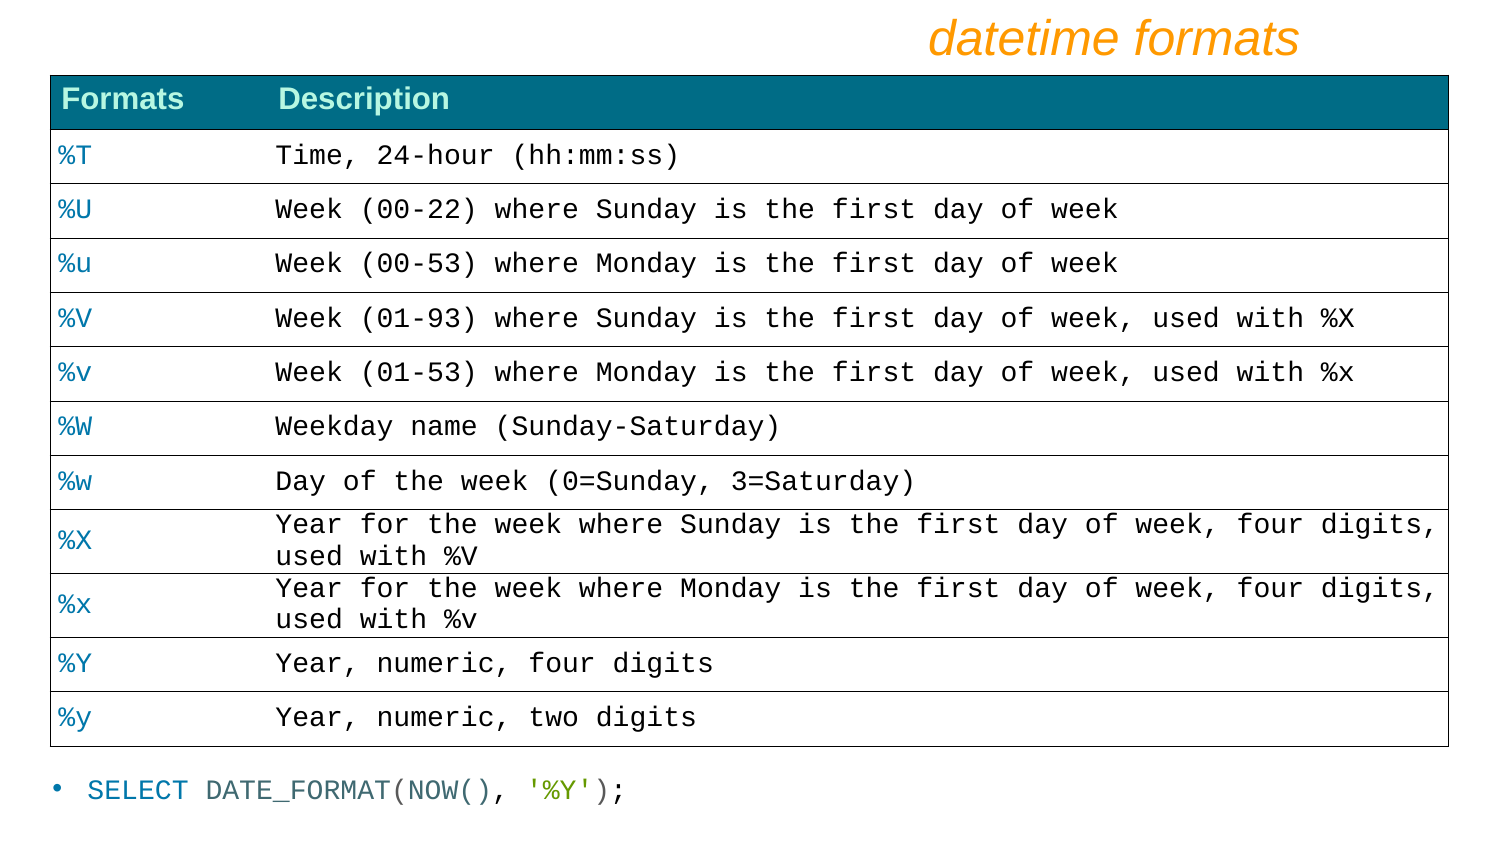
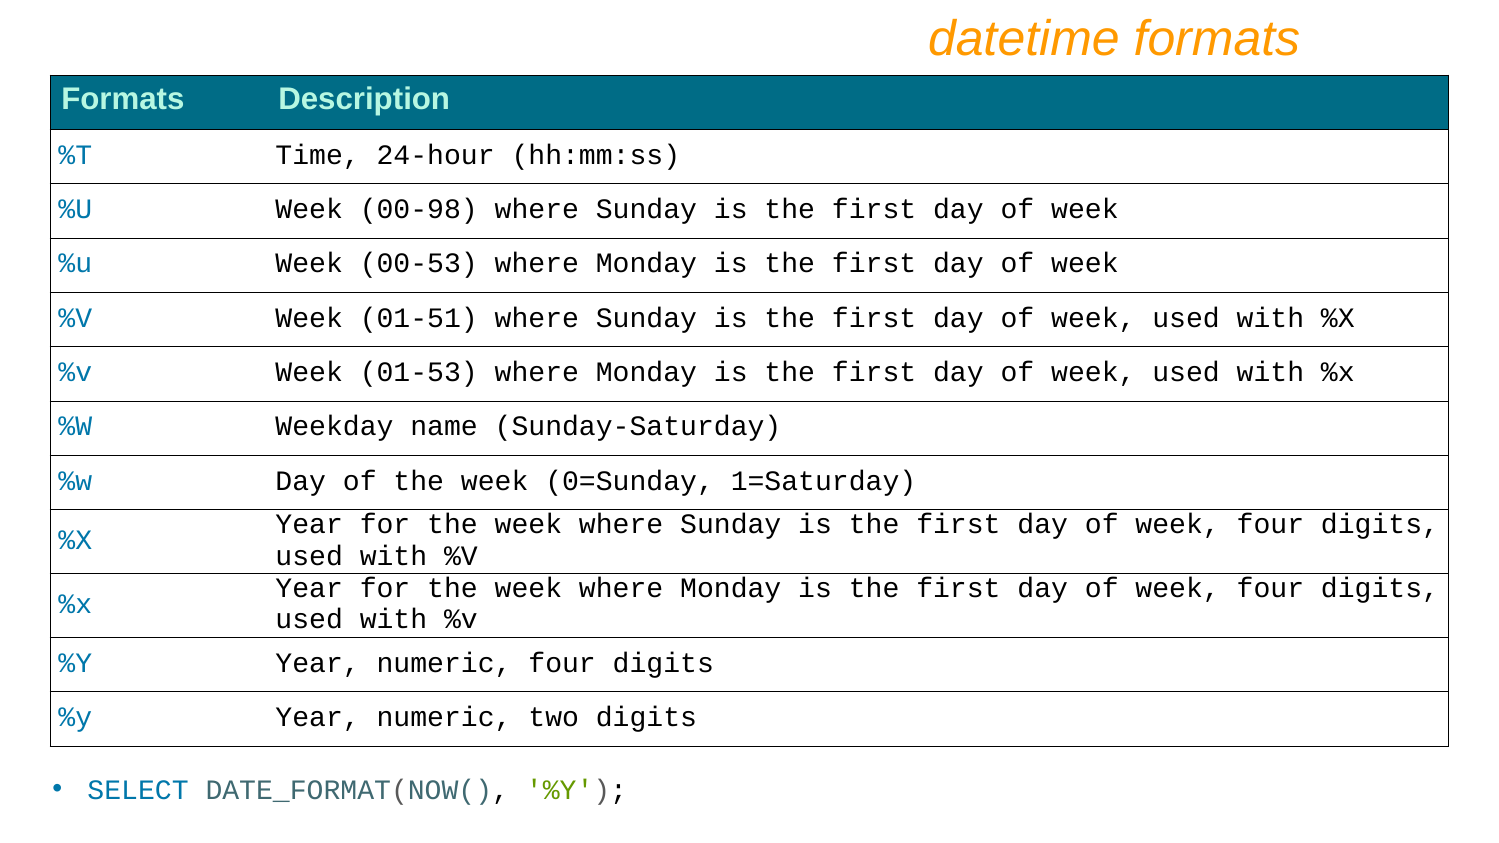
00-22: 00-22 -> 00-98
01-93: 01-93 -> 01-51
3=Saturday: 3=Saturday -> 1=Saturday
